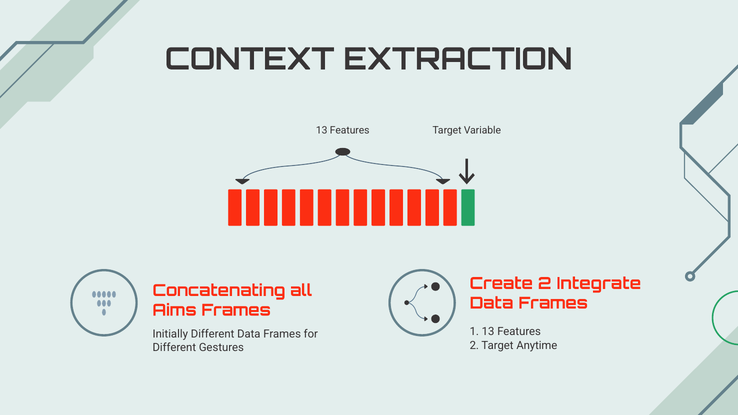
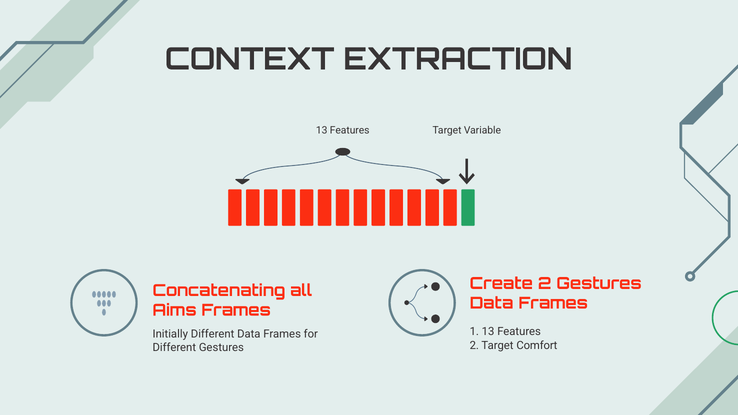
2 Integrate: Integrate -> Gestures
Anytime: Anytime -> Comfort
